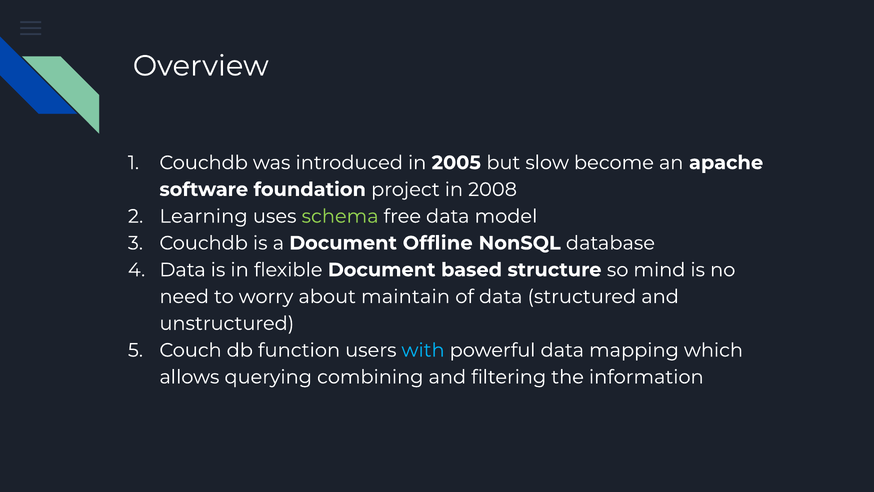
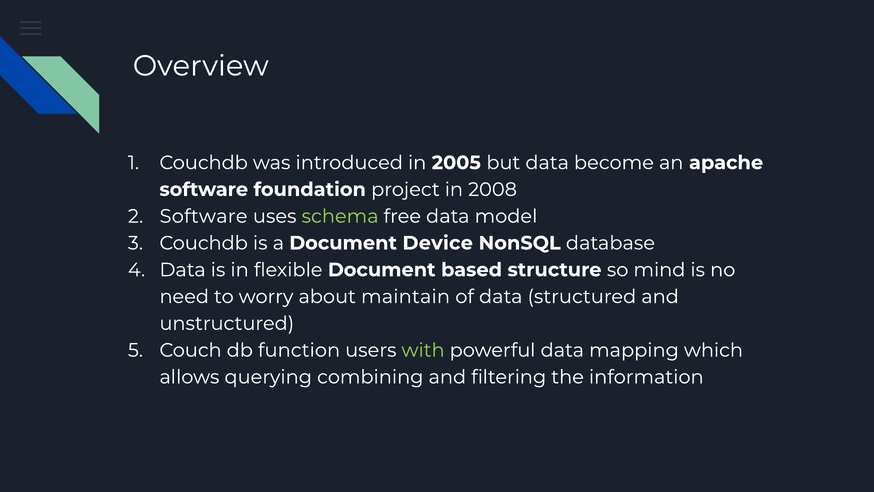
but slow: slow -> data
Learning at (204, 216): Learning -> Software
Offline: Offline -> Device
with colour: light blue -> light green
